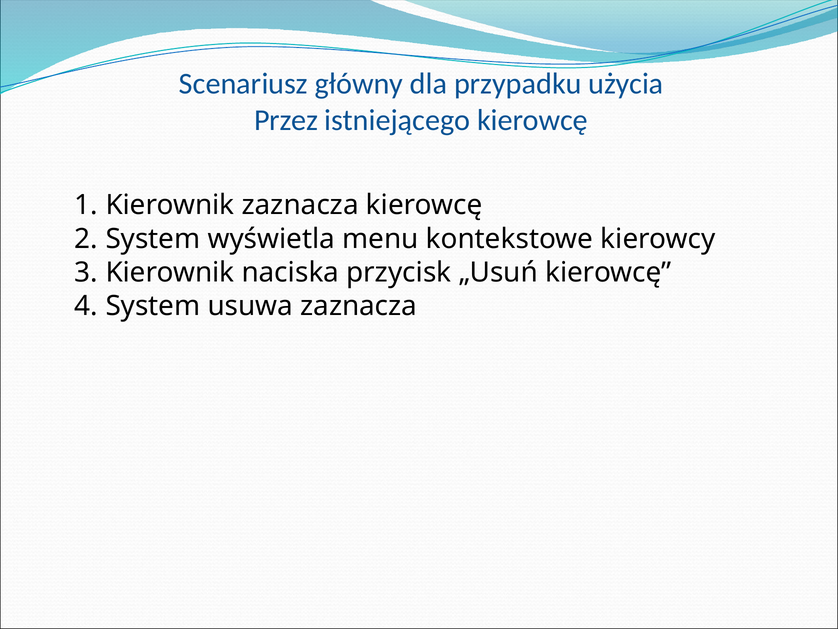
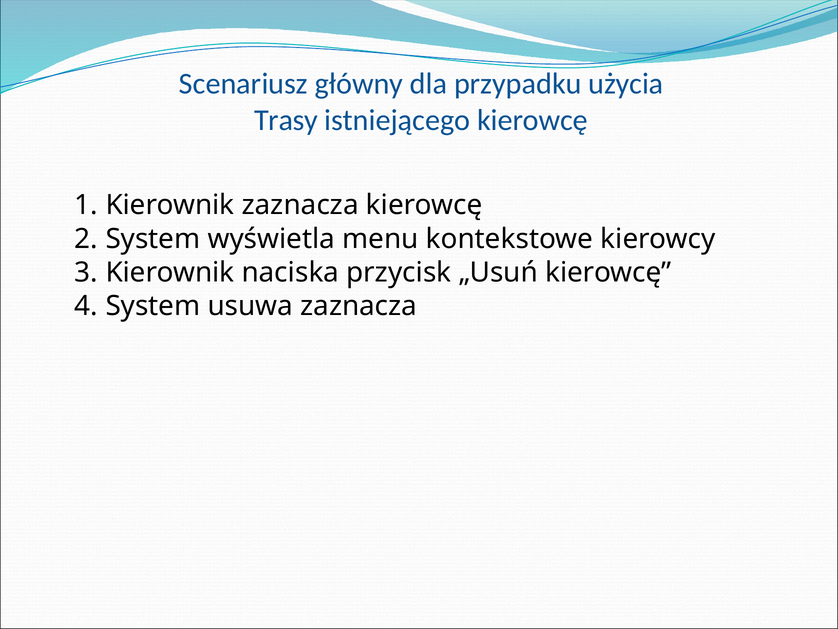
Przez: Przez -> Trasy
